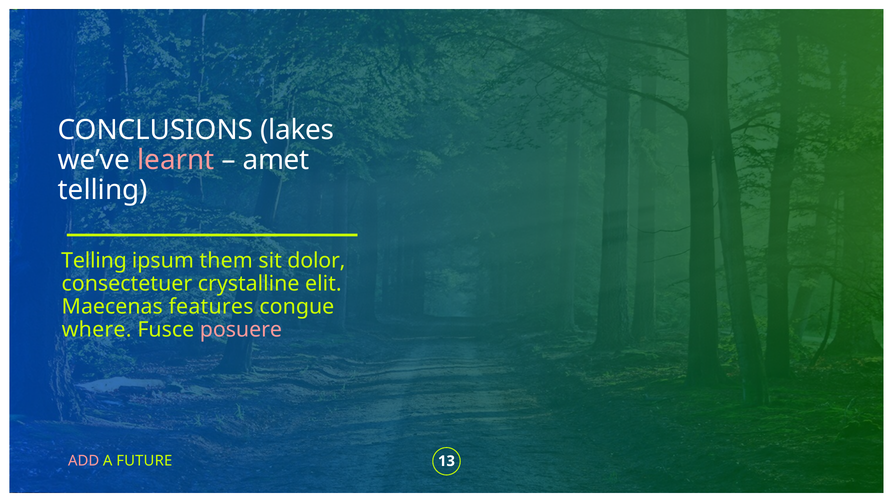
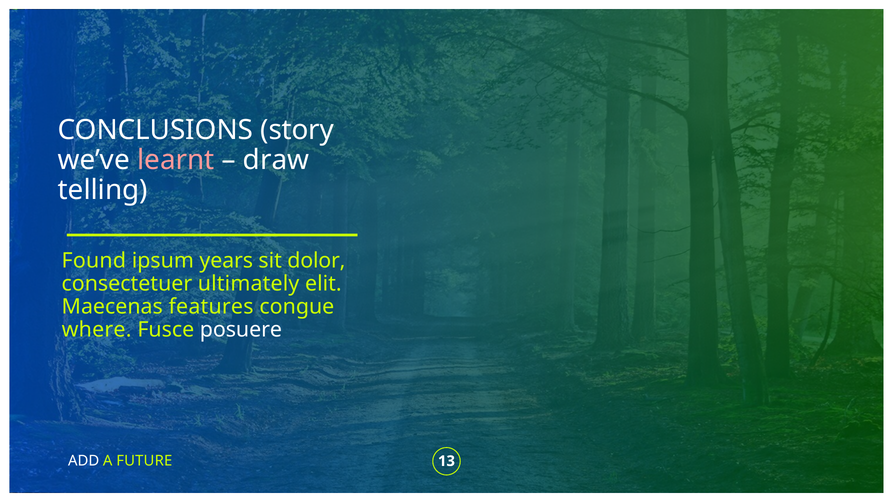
lakes: lakes -> story
amet: amet -> draw
Telling at (94, 261): Telling -> Found
them: them -> years
crystalline: crystalline -> ultimately
posuere colour: pink -> white
ADD colour: pink -> white
